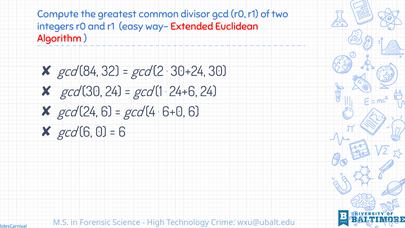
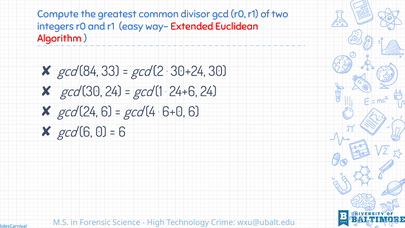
32: 32 -> 33
